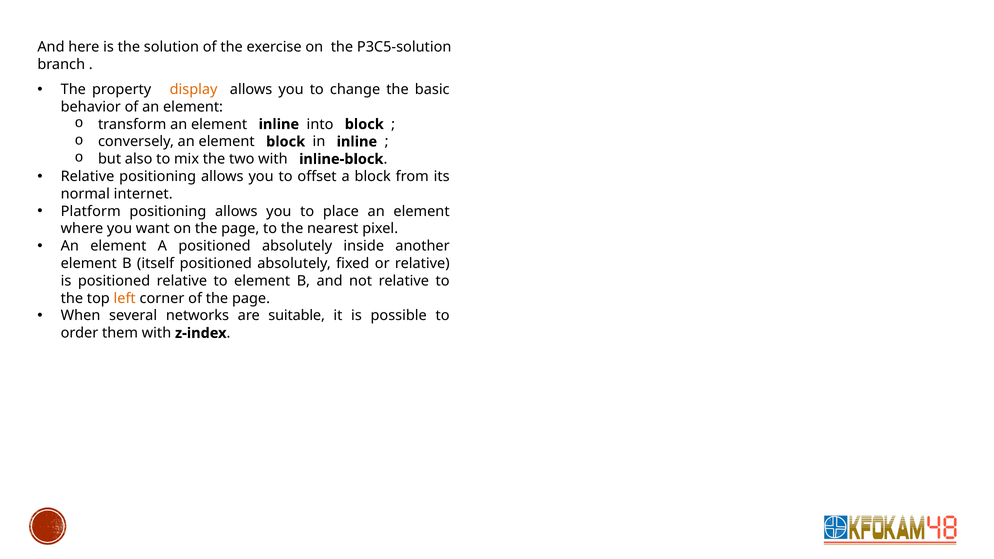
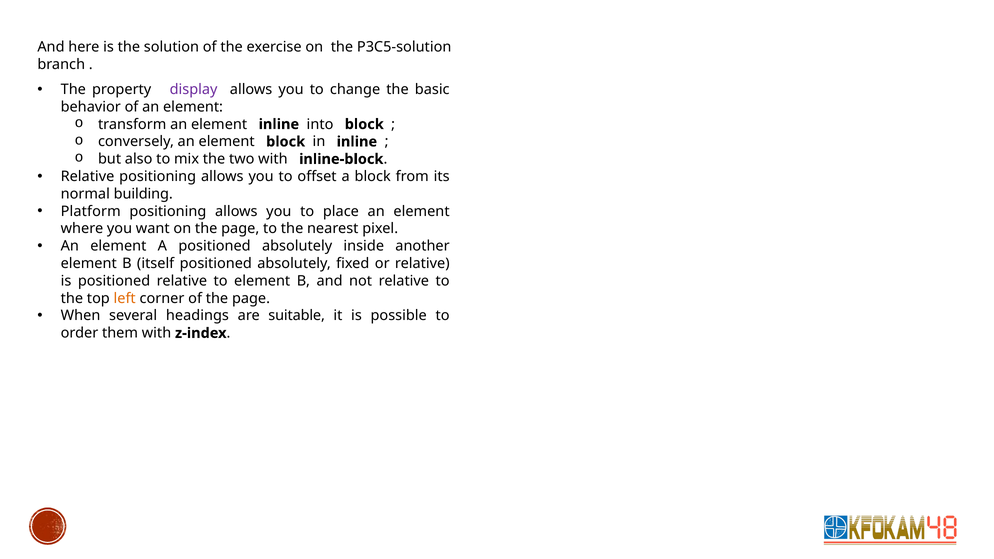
display colour: orange -> purple
internet: internet -> building
networks: networks -> headings
